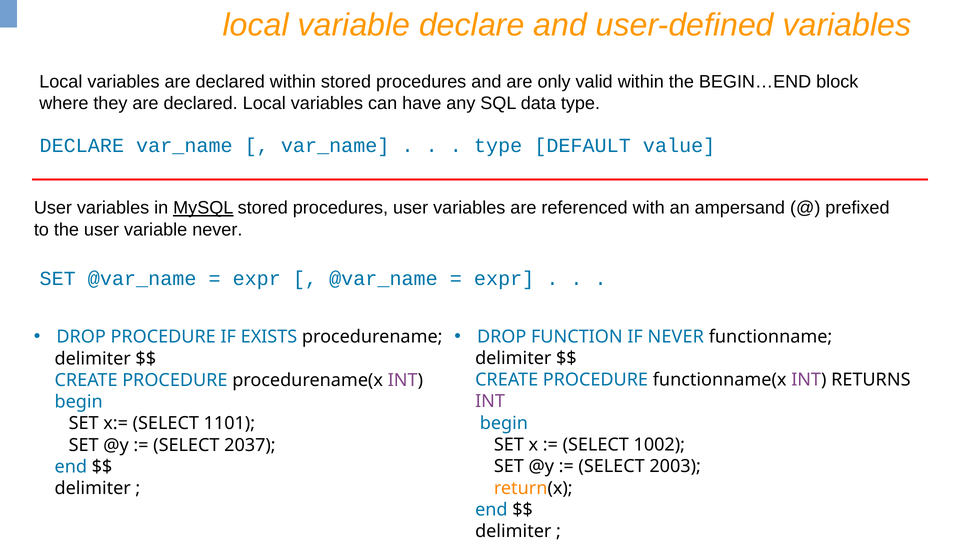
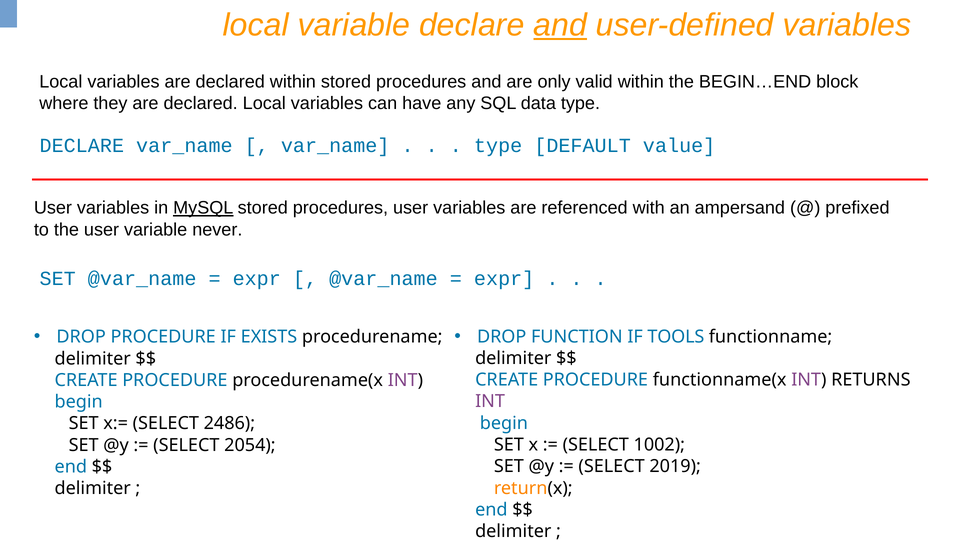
and at (560, 25) underline: none -> present
IF NEVER: NEVER -> TOOLS
1101: 1101 -> 2486
2037: 2037 -> 2054
2003: 2003 -> 2019
